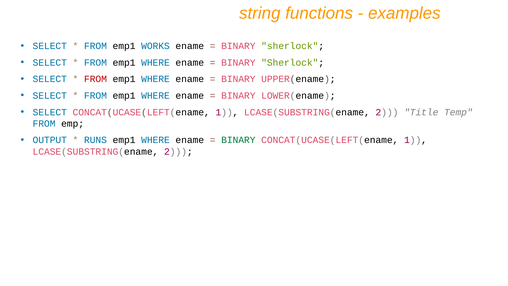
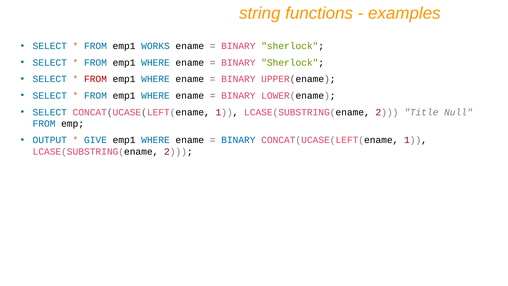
Temp: Temp -> Null
RUNS: RUNS -> GIVE
BINARY at (238, 140) colour: green -> blue
